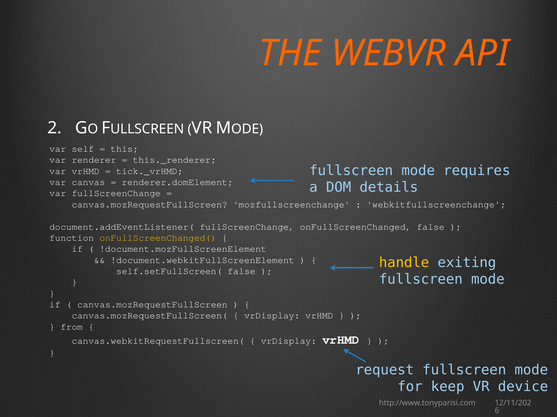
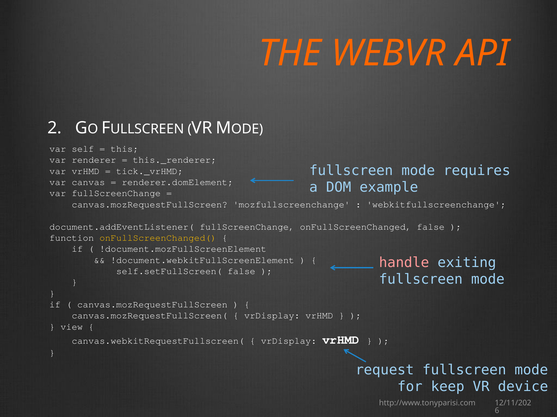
details: details -> example
handle colour: yellow -> pink
from: from -> view
